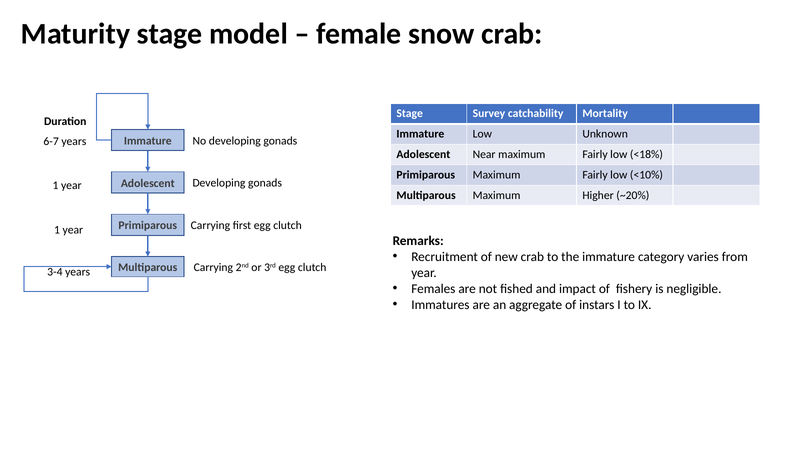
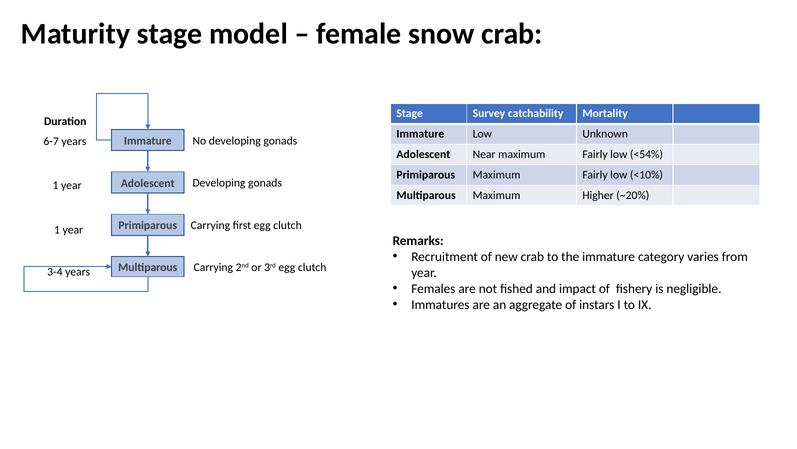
<18%: <18% -> <54%
